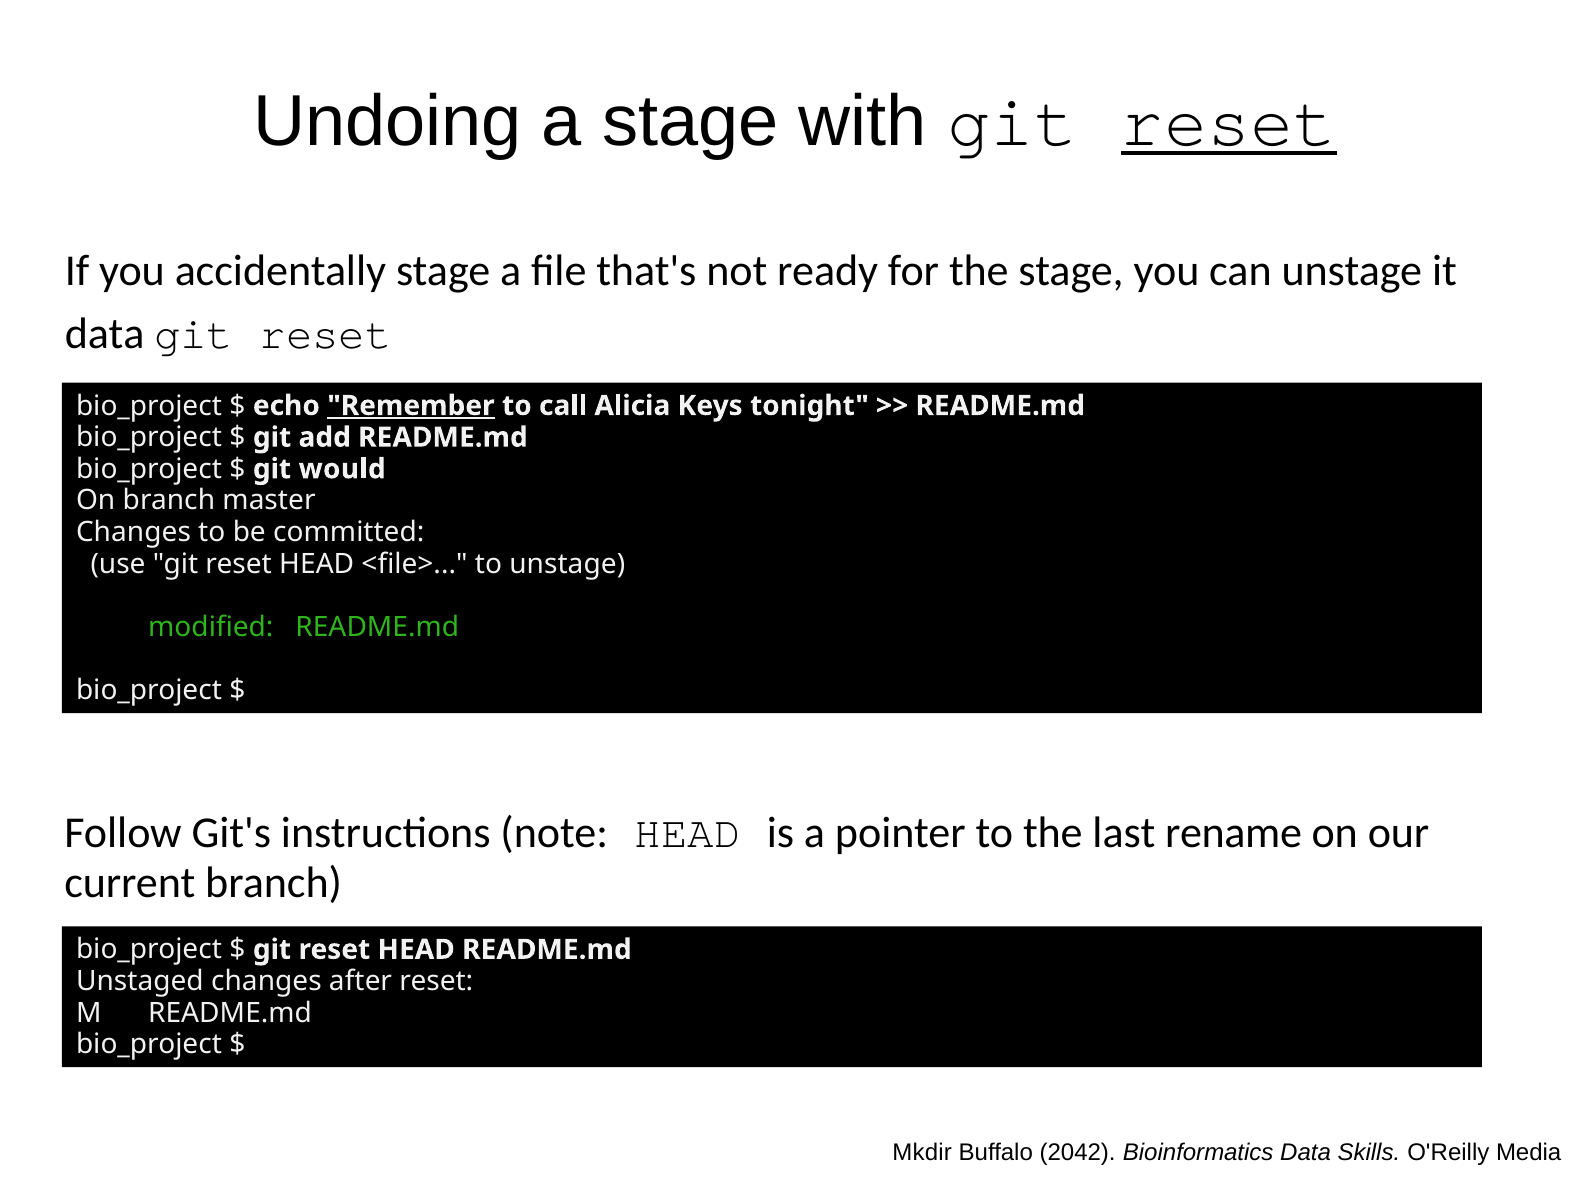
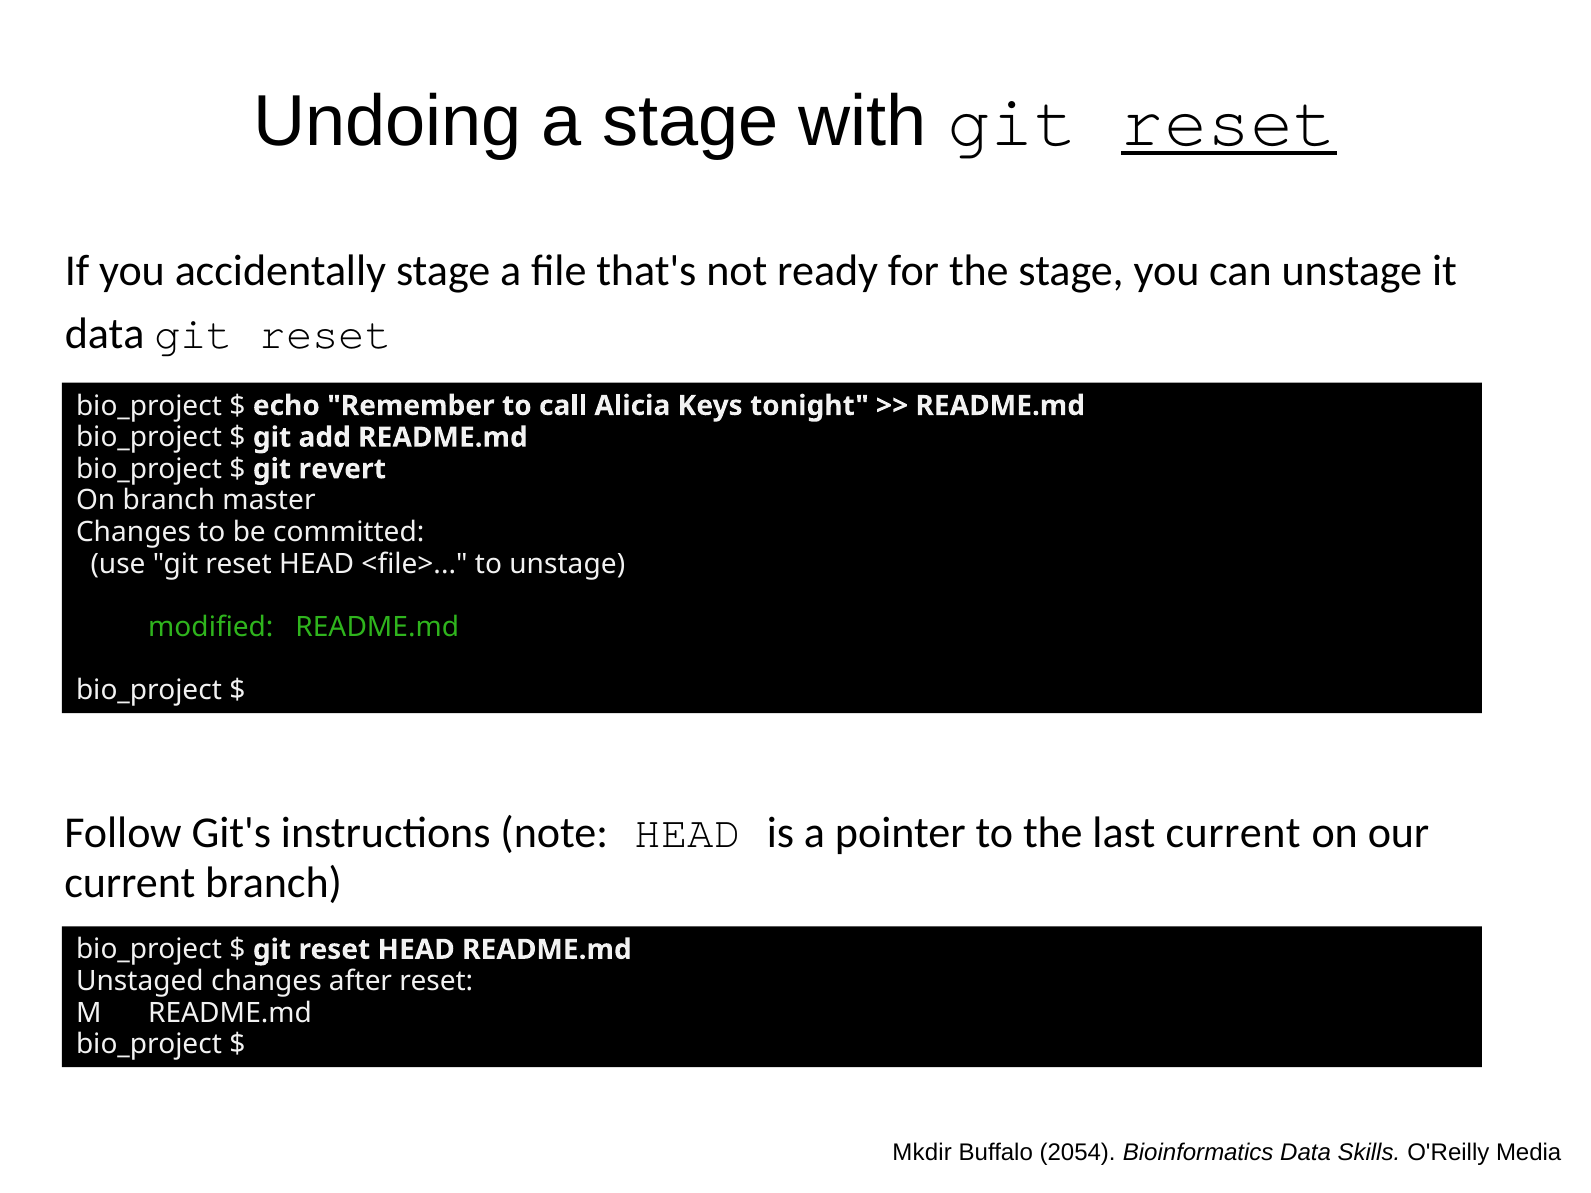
Remember underline: present -> none
would: would -> revert
last rename: rename -> current
2042: 2042 -> 2054
